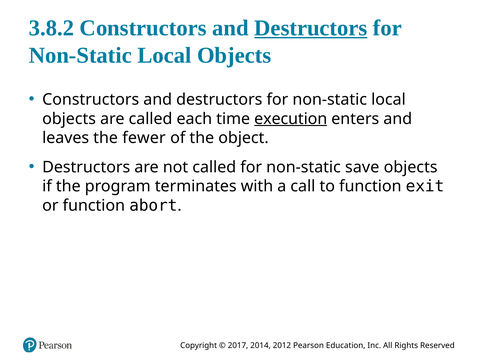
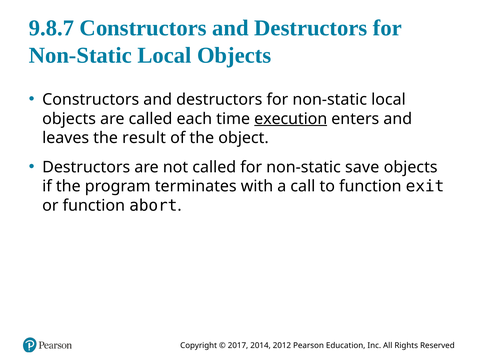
3.8.2: 3.8.2 -> 9.8.7
Destructors at (311, 28) underline: present -> none
fewer: fewer -> result
